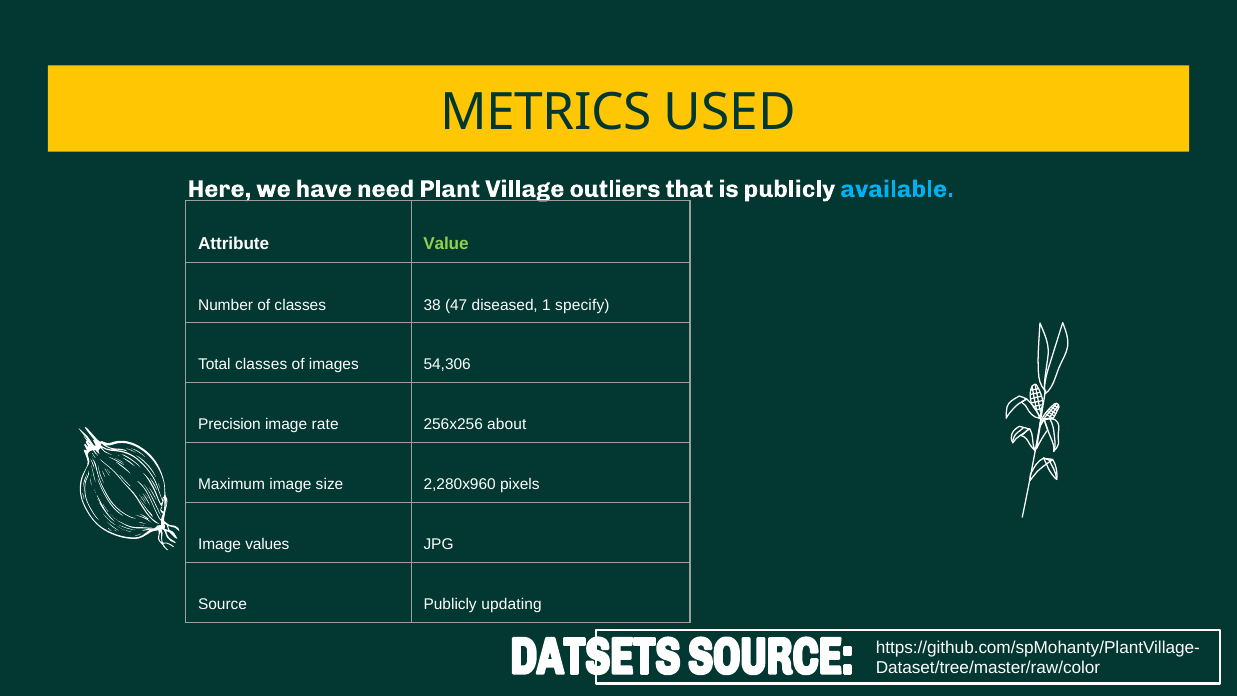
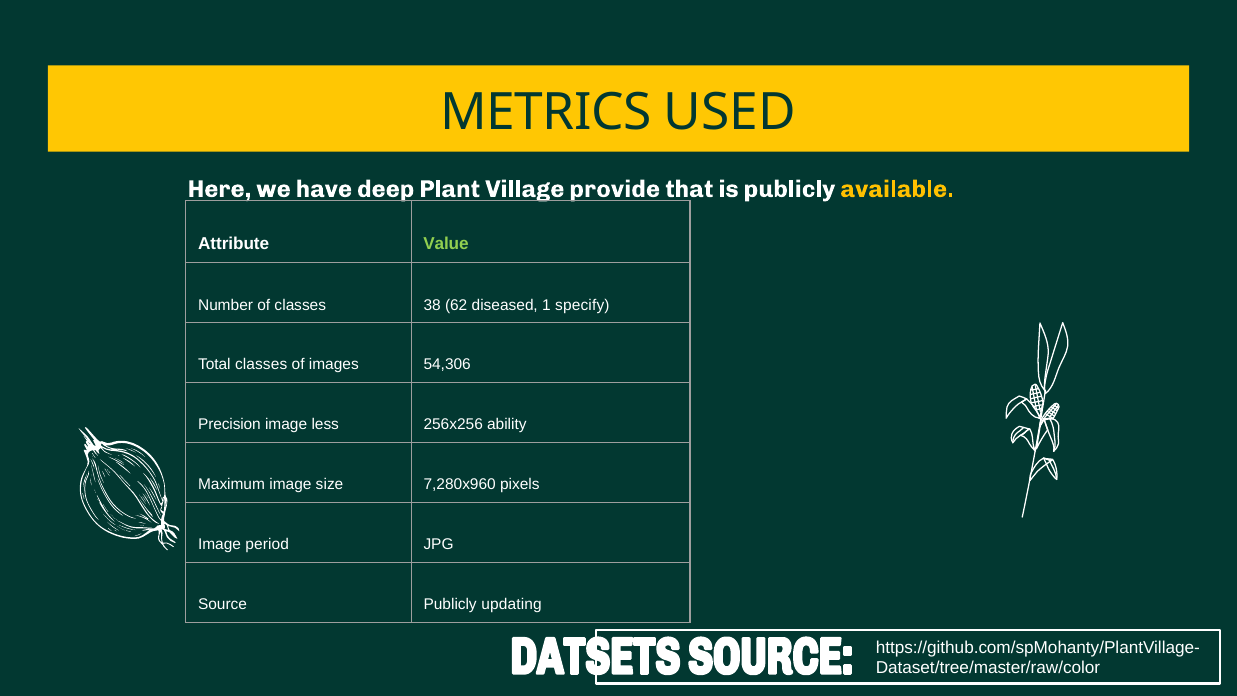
need: need -> deep
outliers: outliers -> provide
available colour: light blue -> yellow
47: 47 -> 62
rate: rate -> less
about: about -> ability
2,280x960: 2,280x960 -> 7,280x960
values: values -> period
